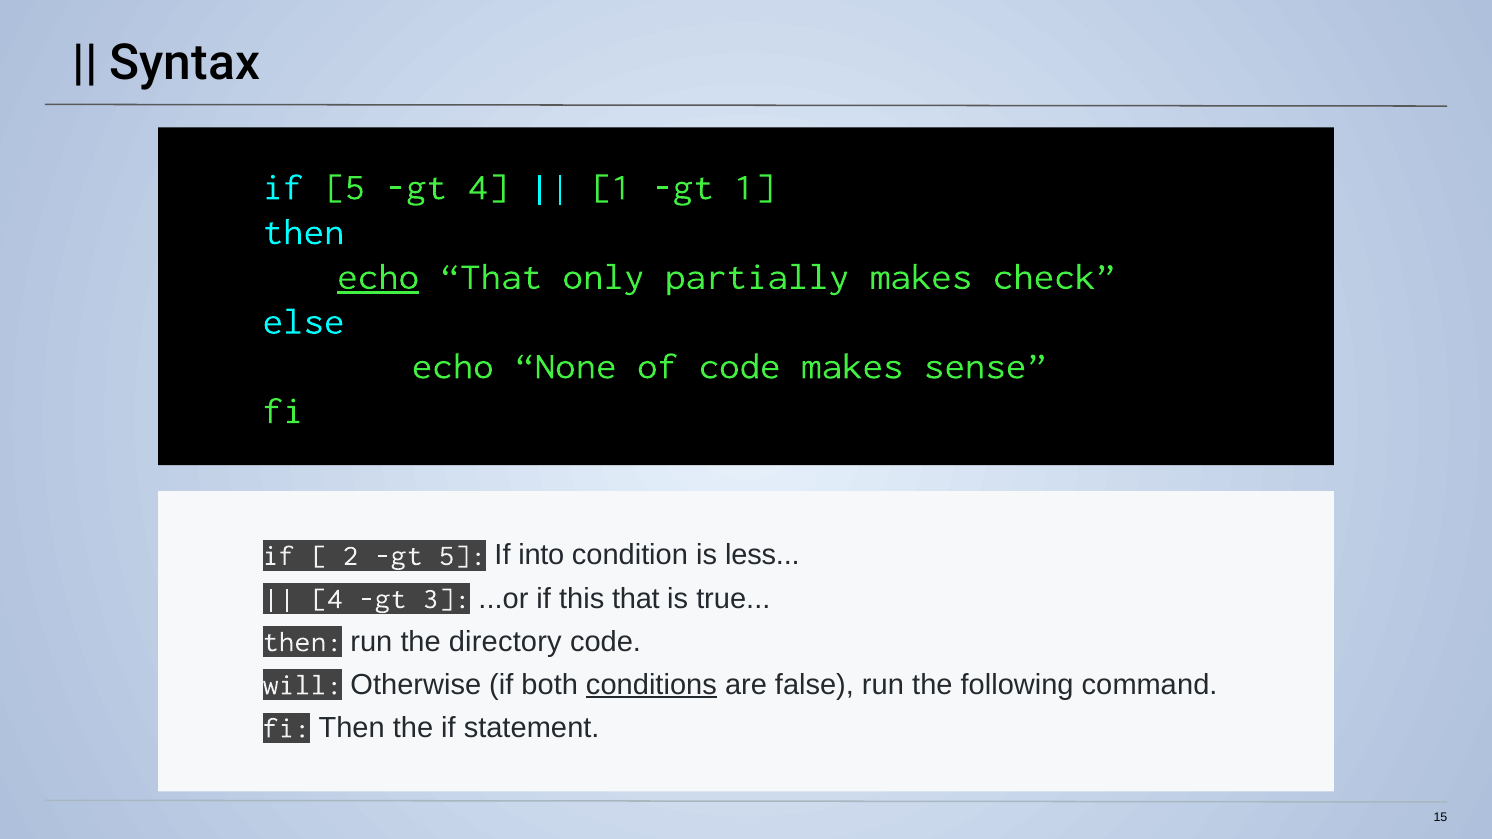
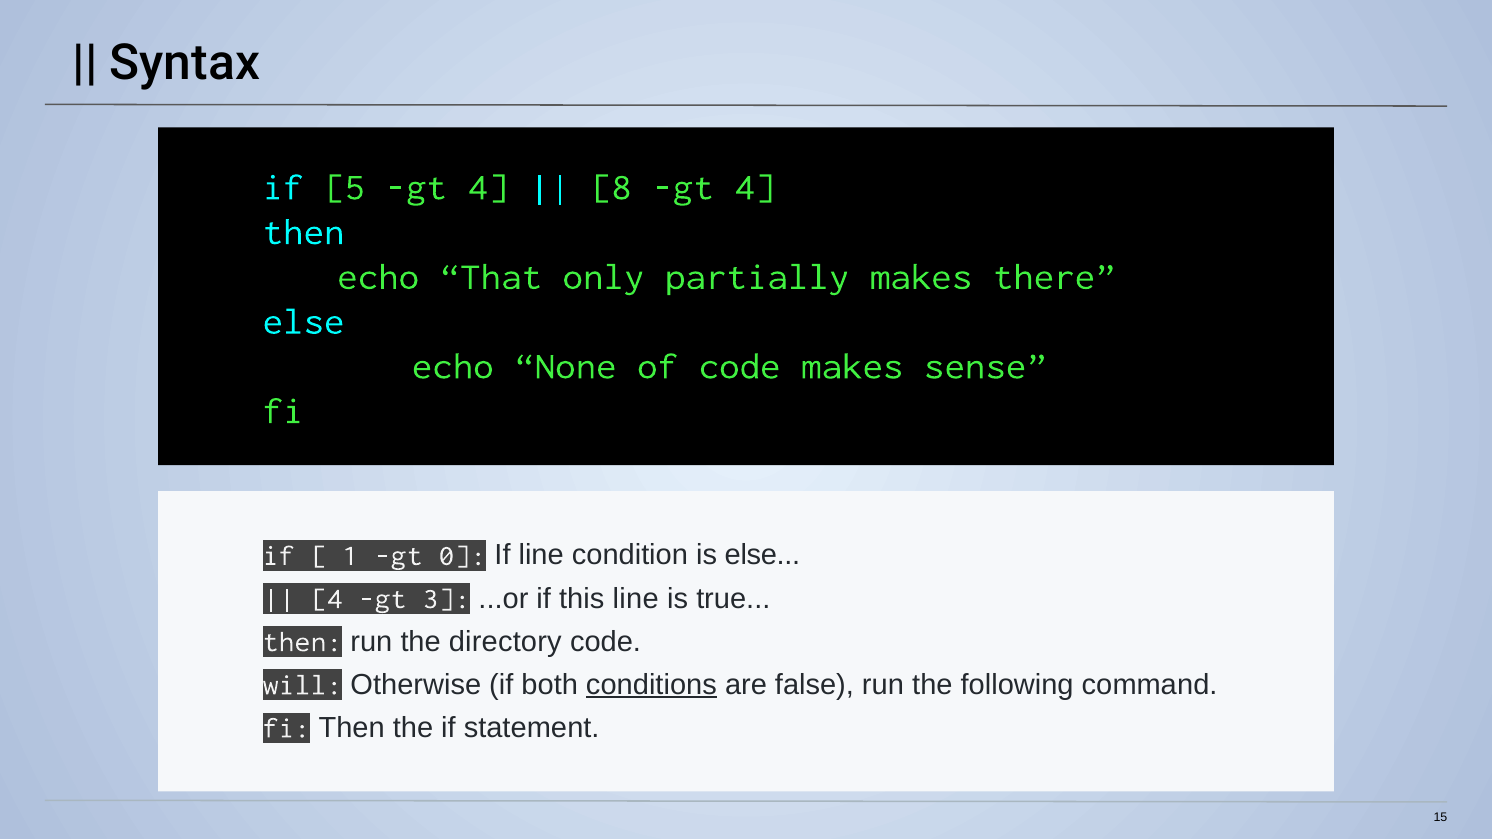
1 at (611, 187): 1 -> 8
1 at (755, 187): 1 -> 4
echo at (378, 277) underline: present -> none
check: check -> there
2: 2 -> 1
gt 5: 5 -> 0
If into: into -> line
is less: less -> else
this that: that -> line
